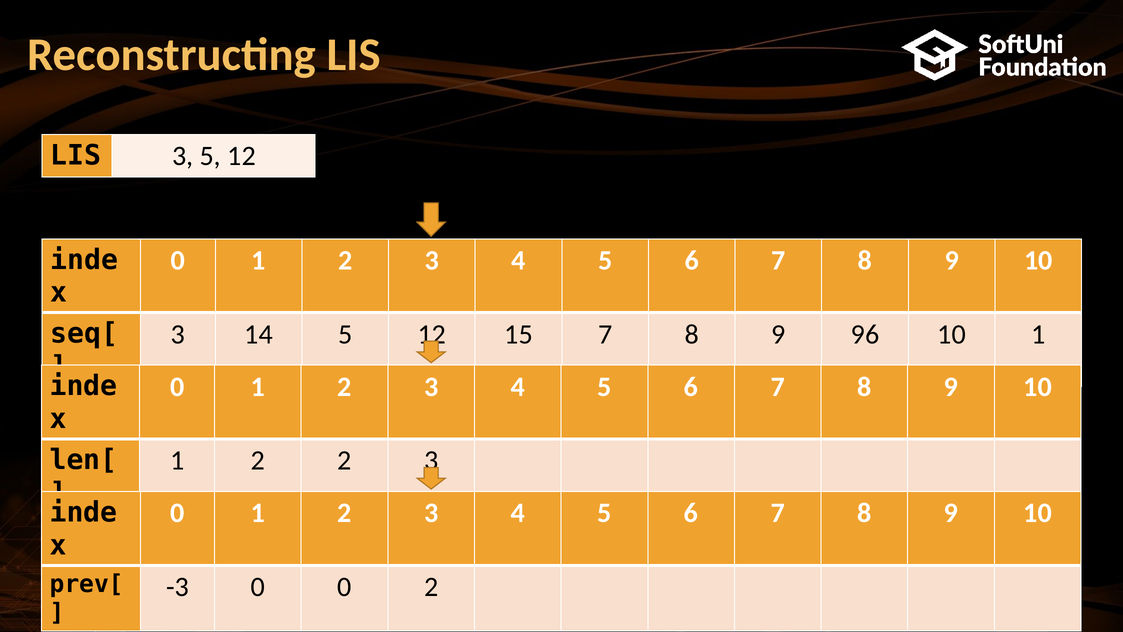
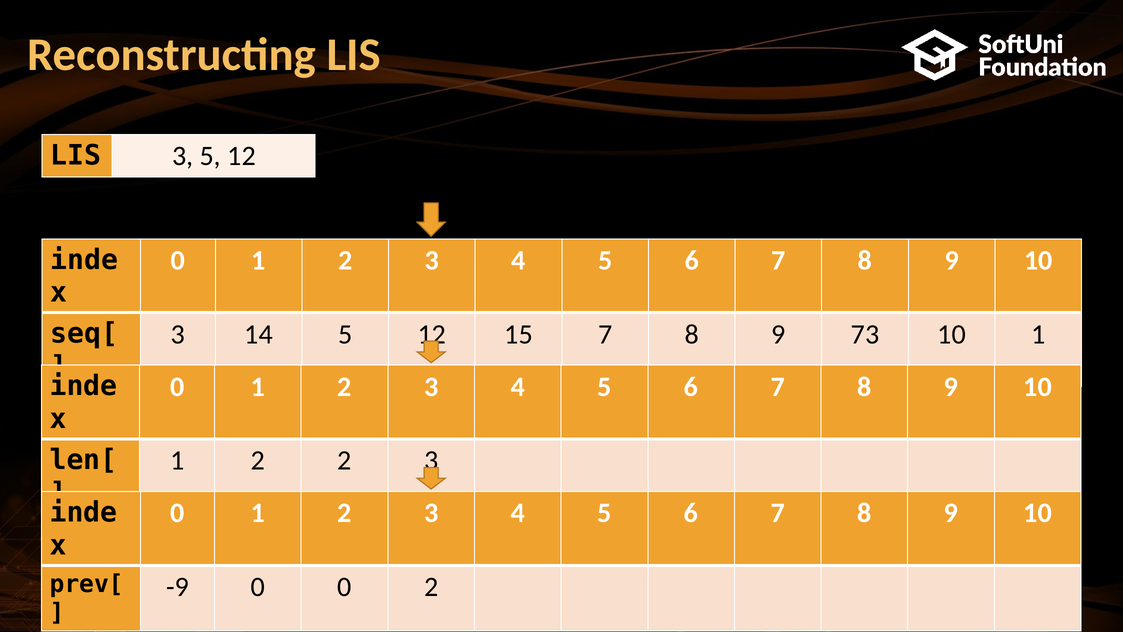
96: 96 -> 73
-3: -3 -> -9
